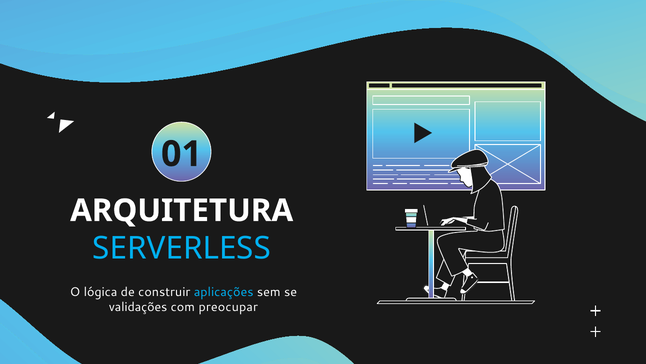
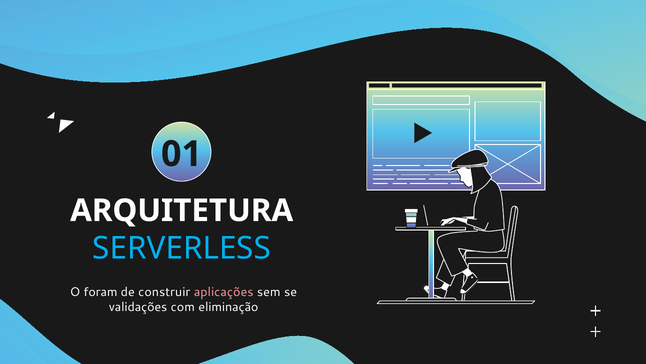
lógica: lógica -> foram
aplicações colour: light blue -> pink
preocupar: preocupar -> eliminação
